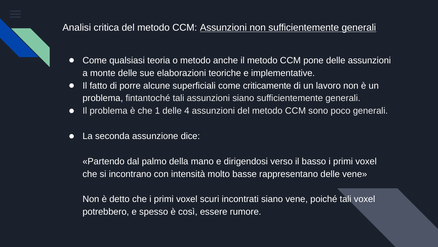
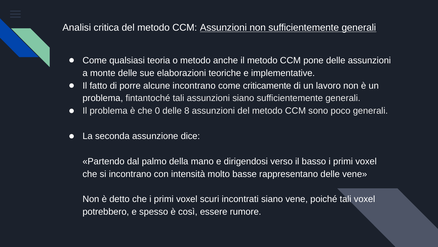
alcune superficiali: superficiali -> incontrano
1: 1 -> 0
4: 4 -> 8
